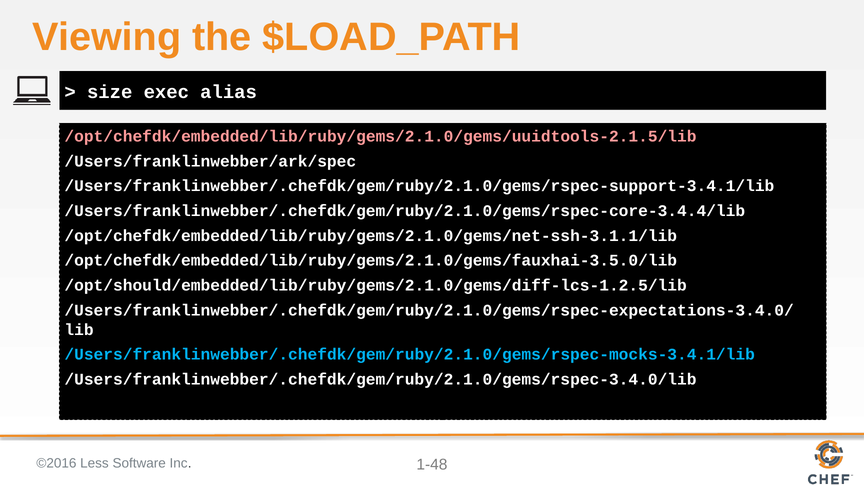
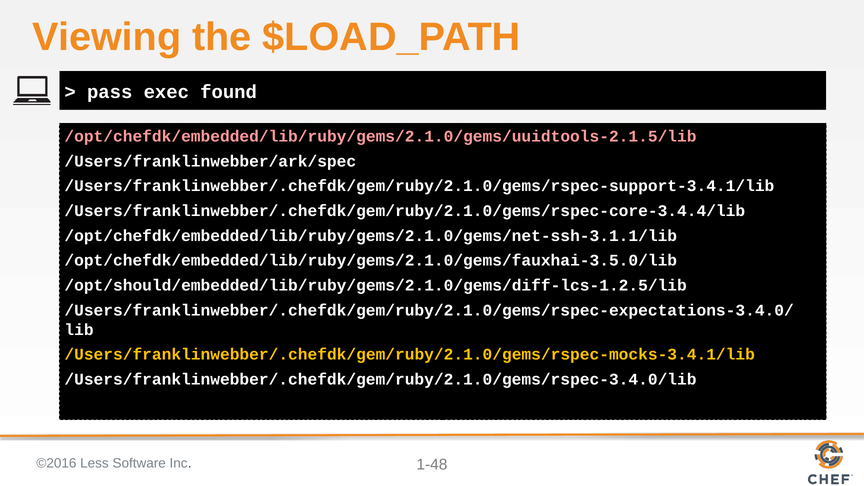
size: size -> pass
alias: alias -> found
/Users/franklinwebber/.chefdk/gem/ruby/2.1.0/gems/rspec-mocks-3.4.1/lib colour: light blue -> yellow
